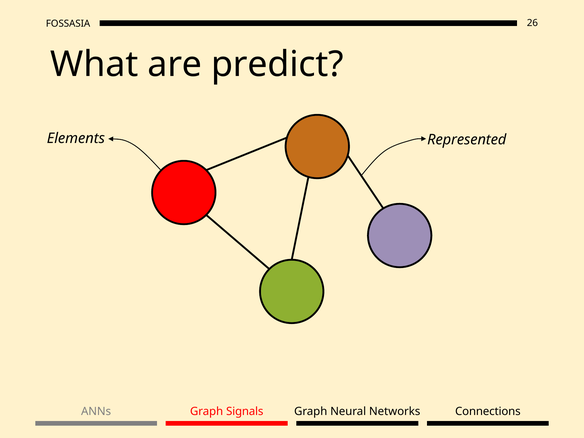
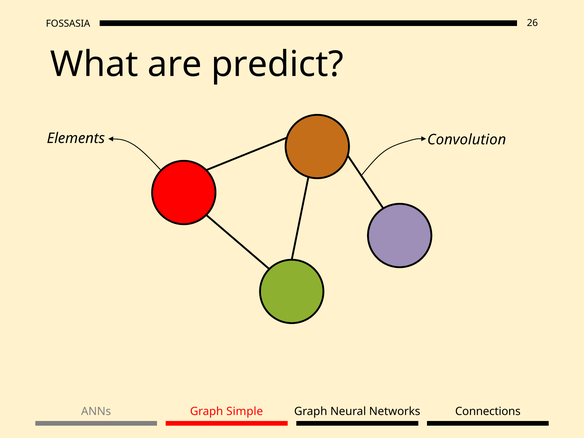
Represented: Represented -> Convolution
Signals: Signals -> Simple
